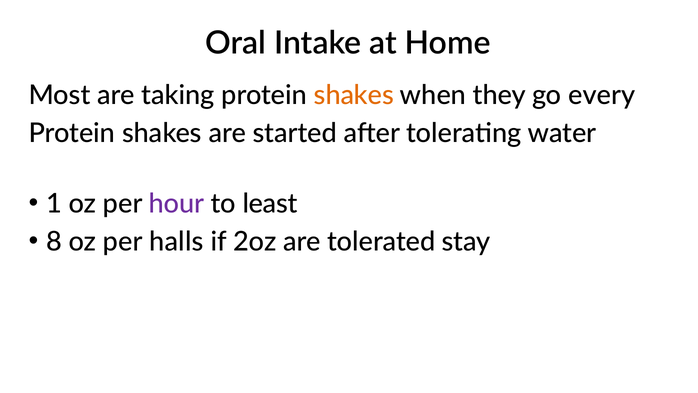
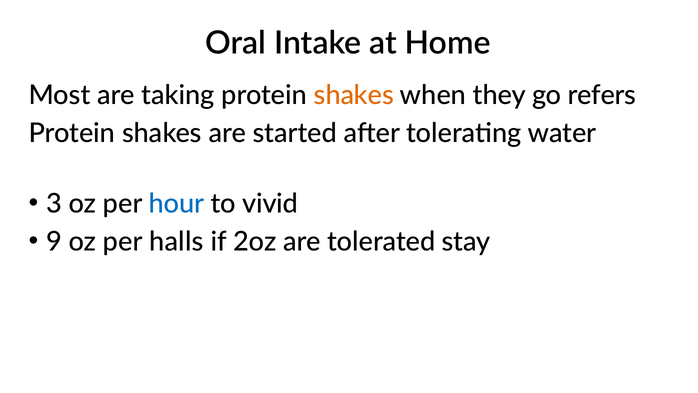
every: every -> refers
1: 1 -> 3
hour colour: purple -> blue
least: least -> vivid
8: 8 -> 9
